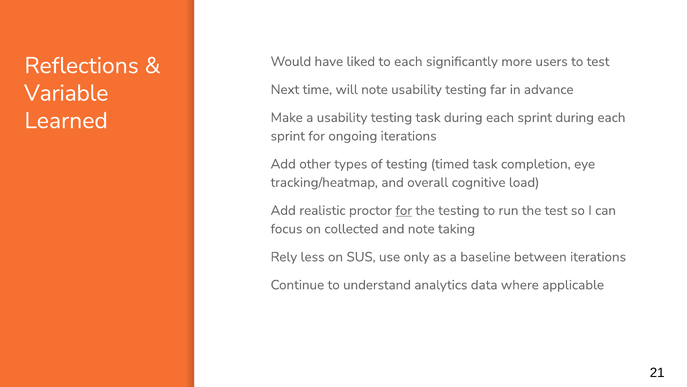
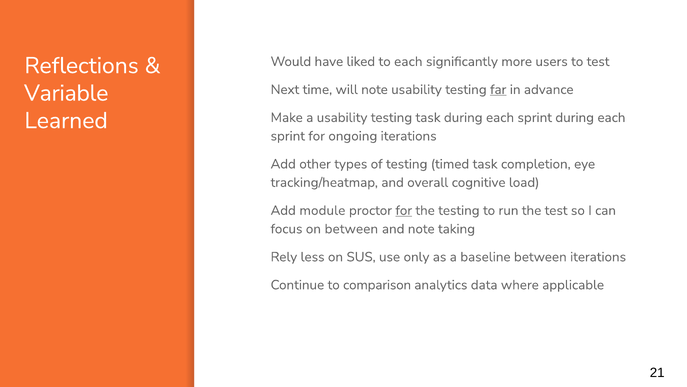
far underline: none -> present
realistic: realistic -> module
on collected: collected -> between
understand: understand -> comparison
